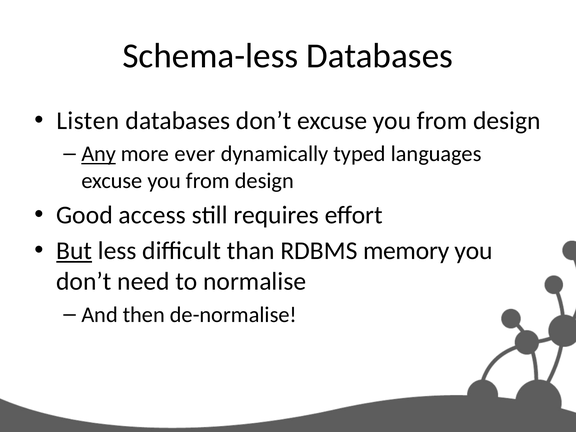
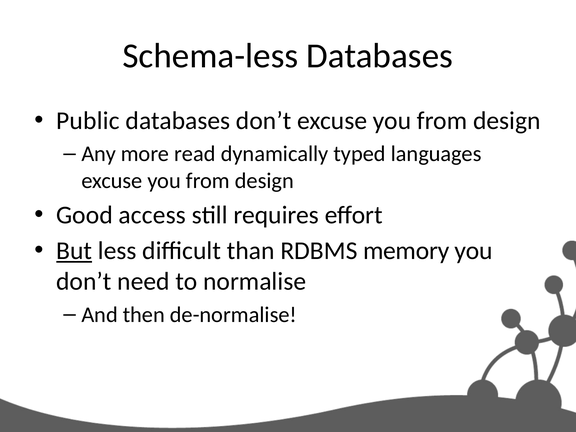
Listen: Listen -> Public
Any underline: present -> none
ever: ever -> read
